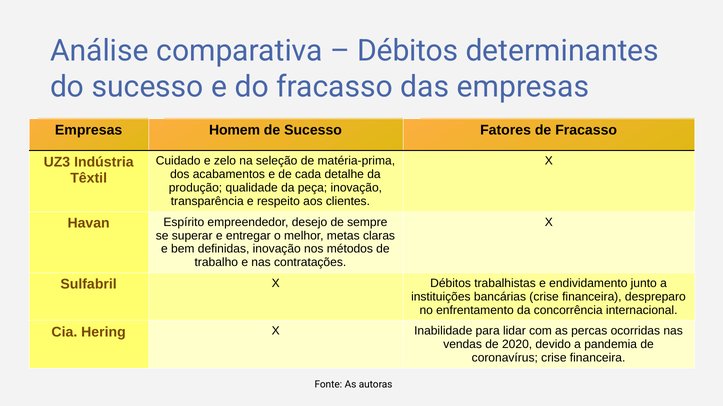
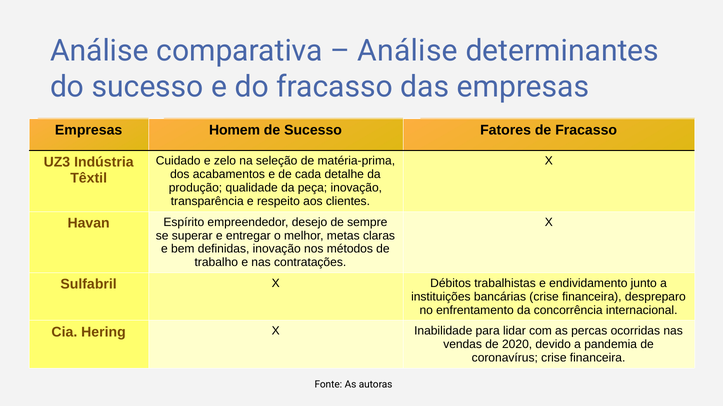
Débitos at (408, 51): Débitos -> Análise
